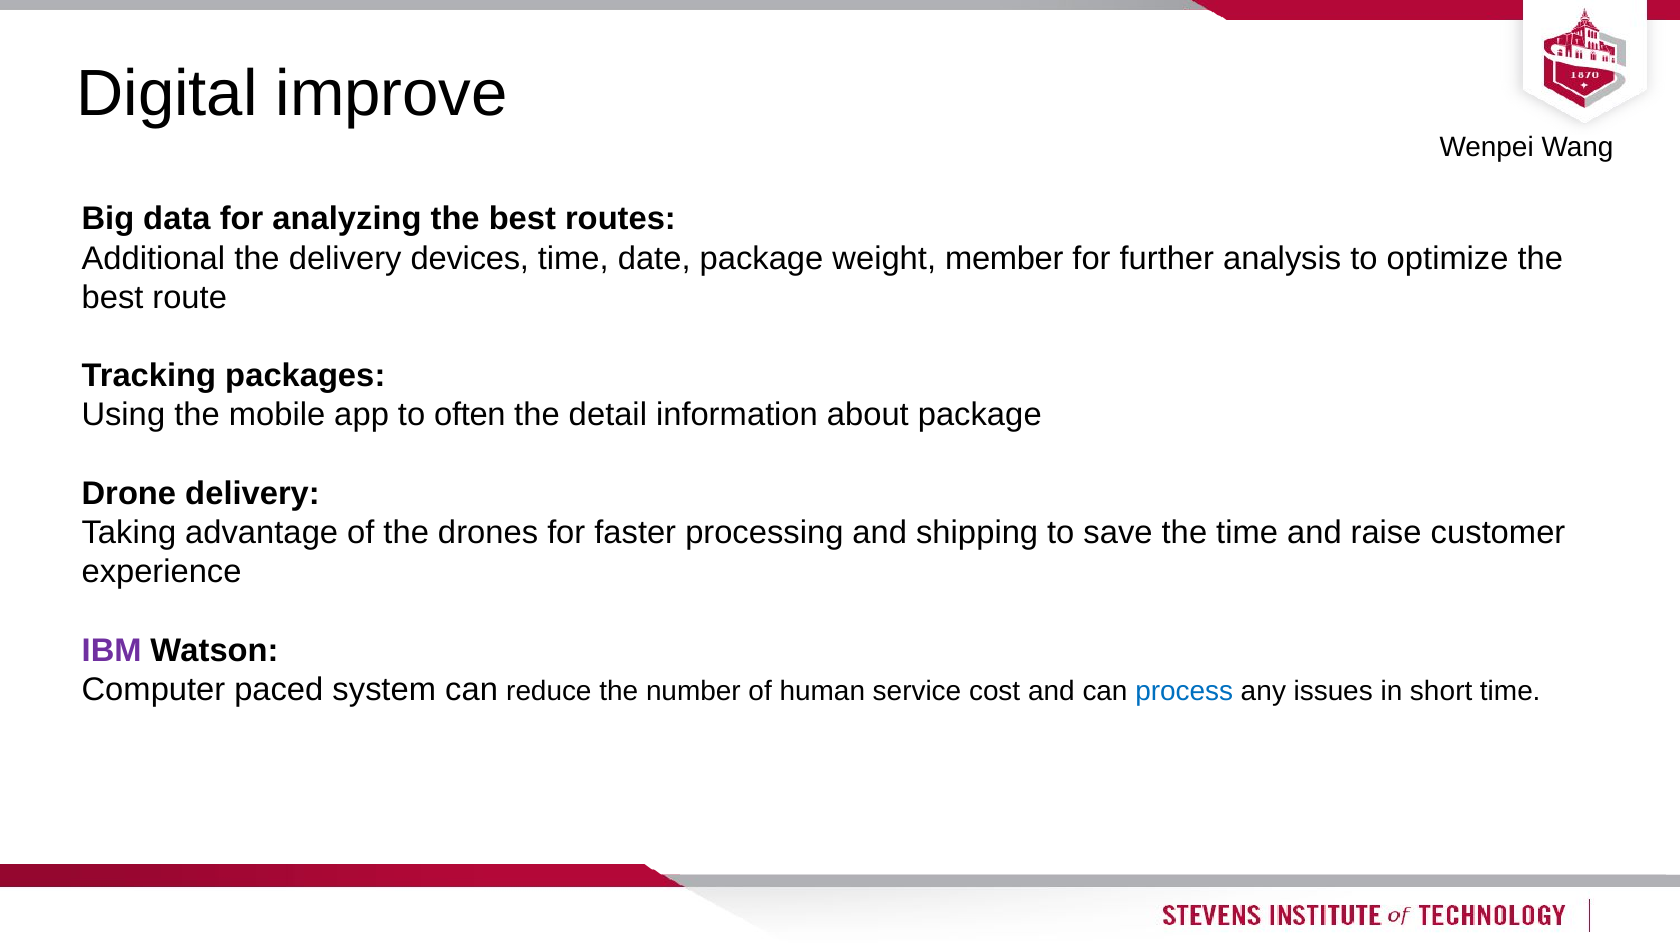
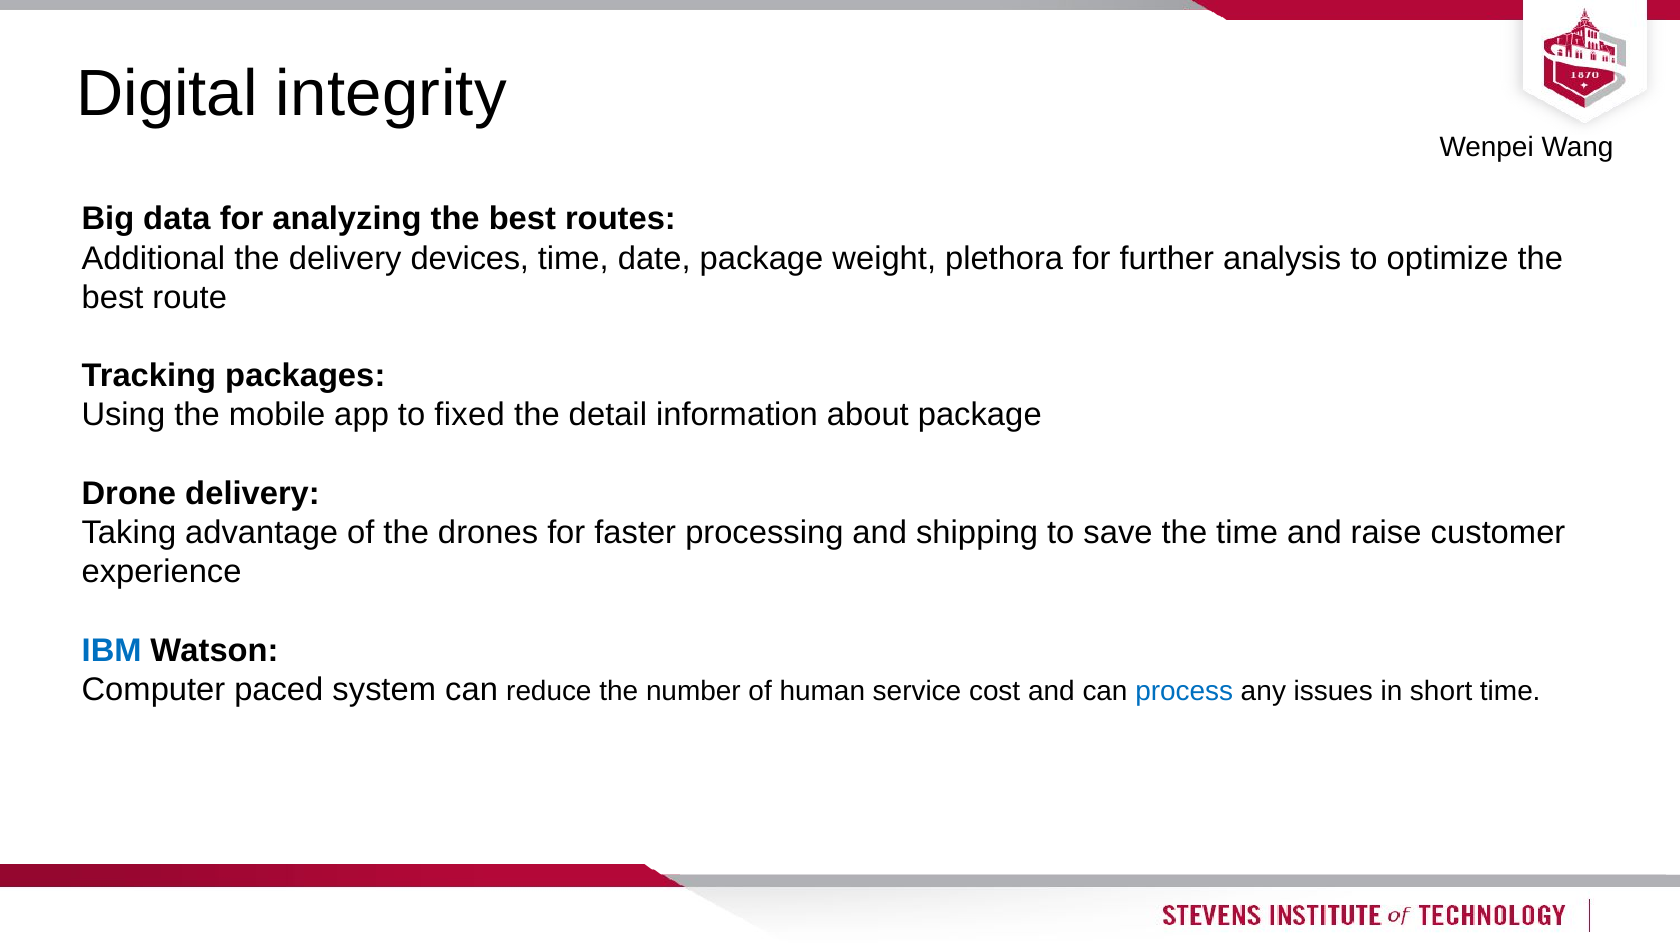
improve: improve -> integrity
member: member -> plethora
often: often -> fixed
IBM colour: purple -> blue
